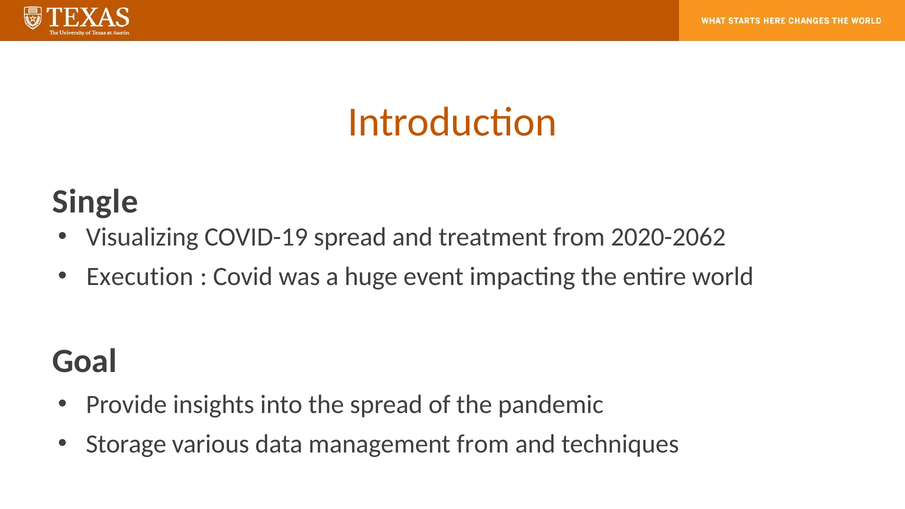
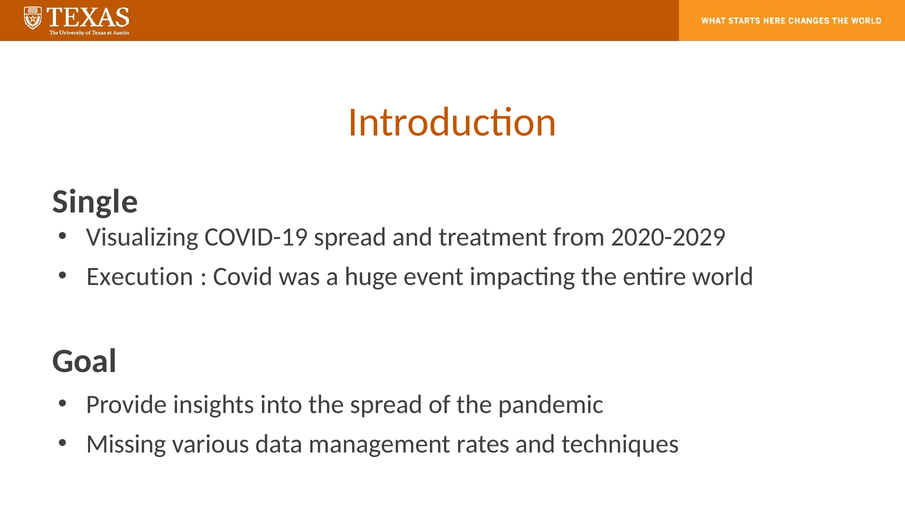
2020-2062: 2020-2062 -> 2020-2029
Storage: Storage -> Missing
management from: from -> rates
